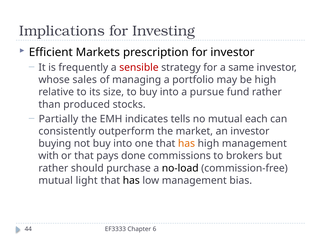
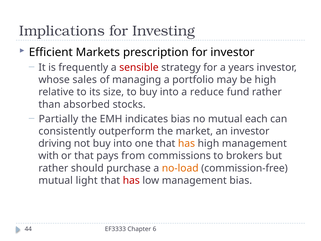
same: same -> years
pursue: pursue -> reduce
produced: produced -> absorbed
indicates tells: tells -> bias
buying: buying -> driving
done: done -> from
no-load colour: black -> orange
has at (131, 180) colour: black -> red
